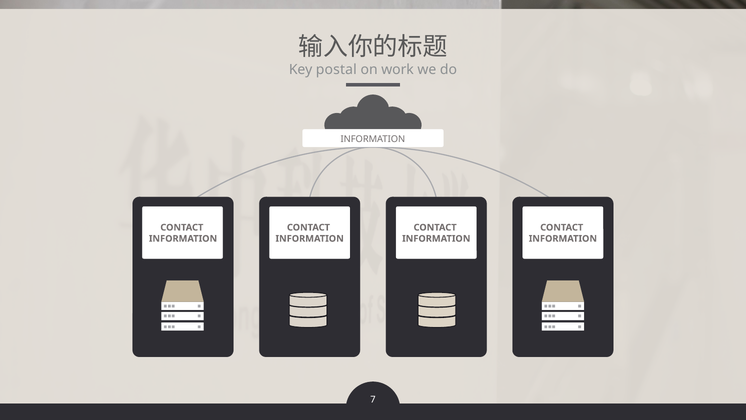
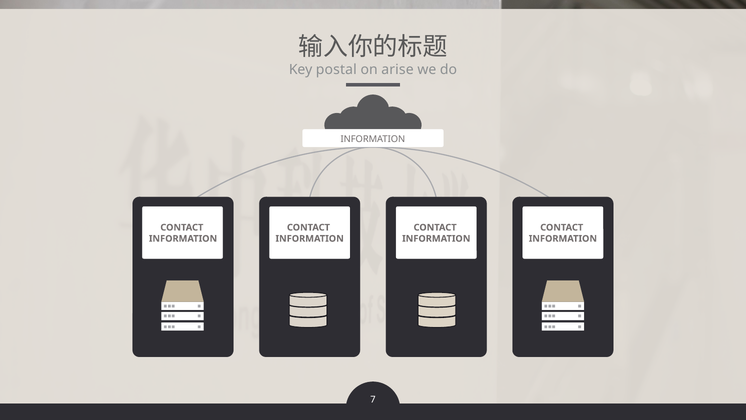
work: work -> arise
